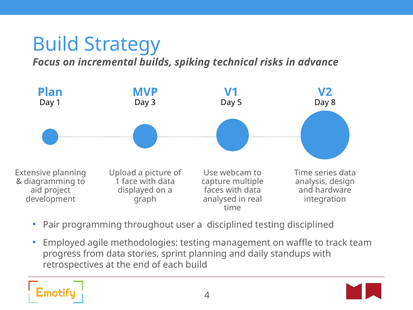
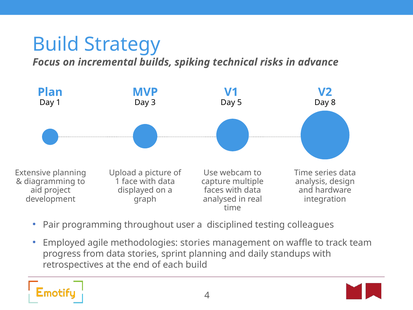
testing disciplined: disciplined -> colleagues
methodologies testing: testing -> stories
